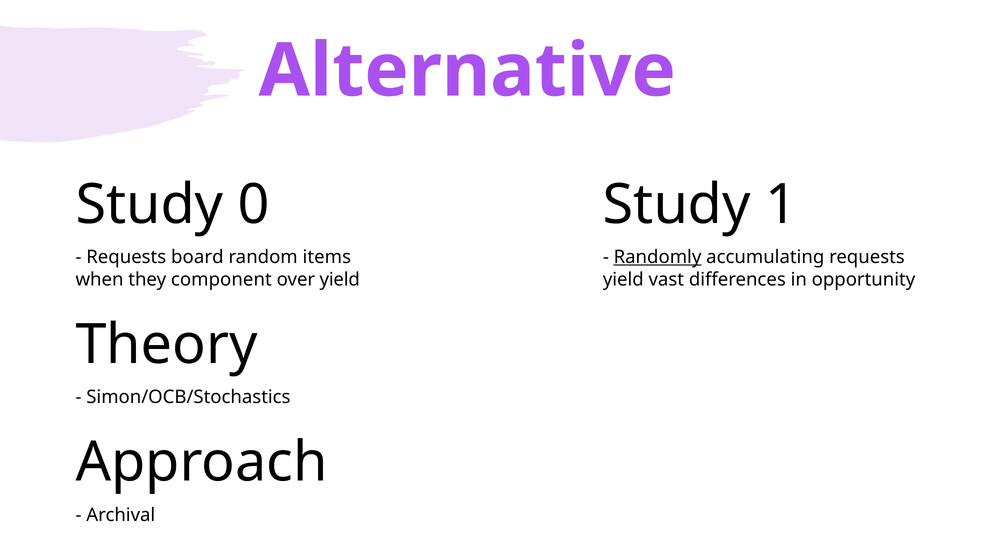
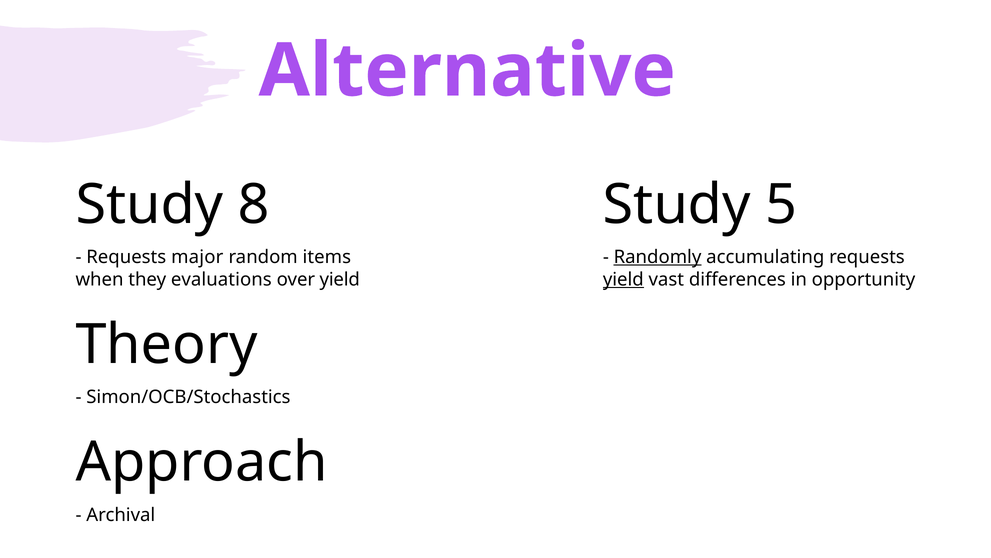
0: 0 -> 8
1: 1 -> 5
board: board -> major
component: component -> evaluations
yield at (623, 279) underline: none -> present
